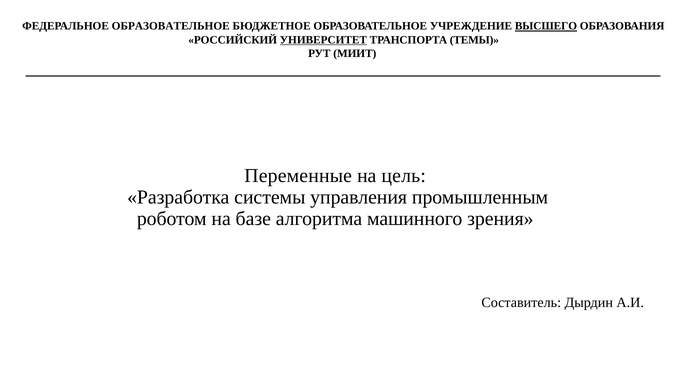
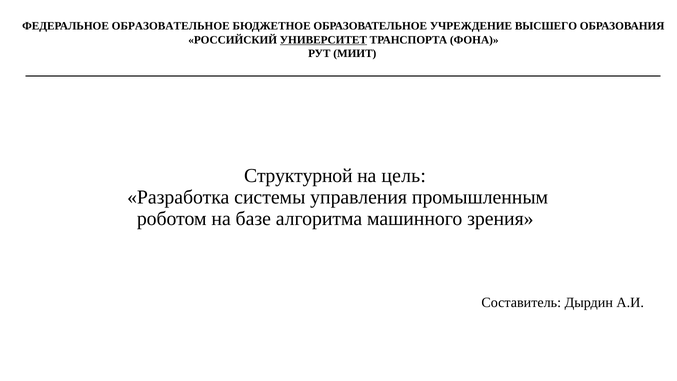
ВЫСШЕГО underline: present -> none
ТЕМЫ: ТЕМЫ -> ФОНА
Переменные: Переменные -> Структурной
